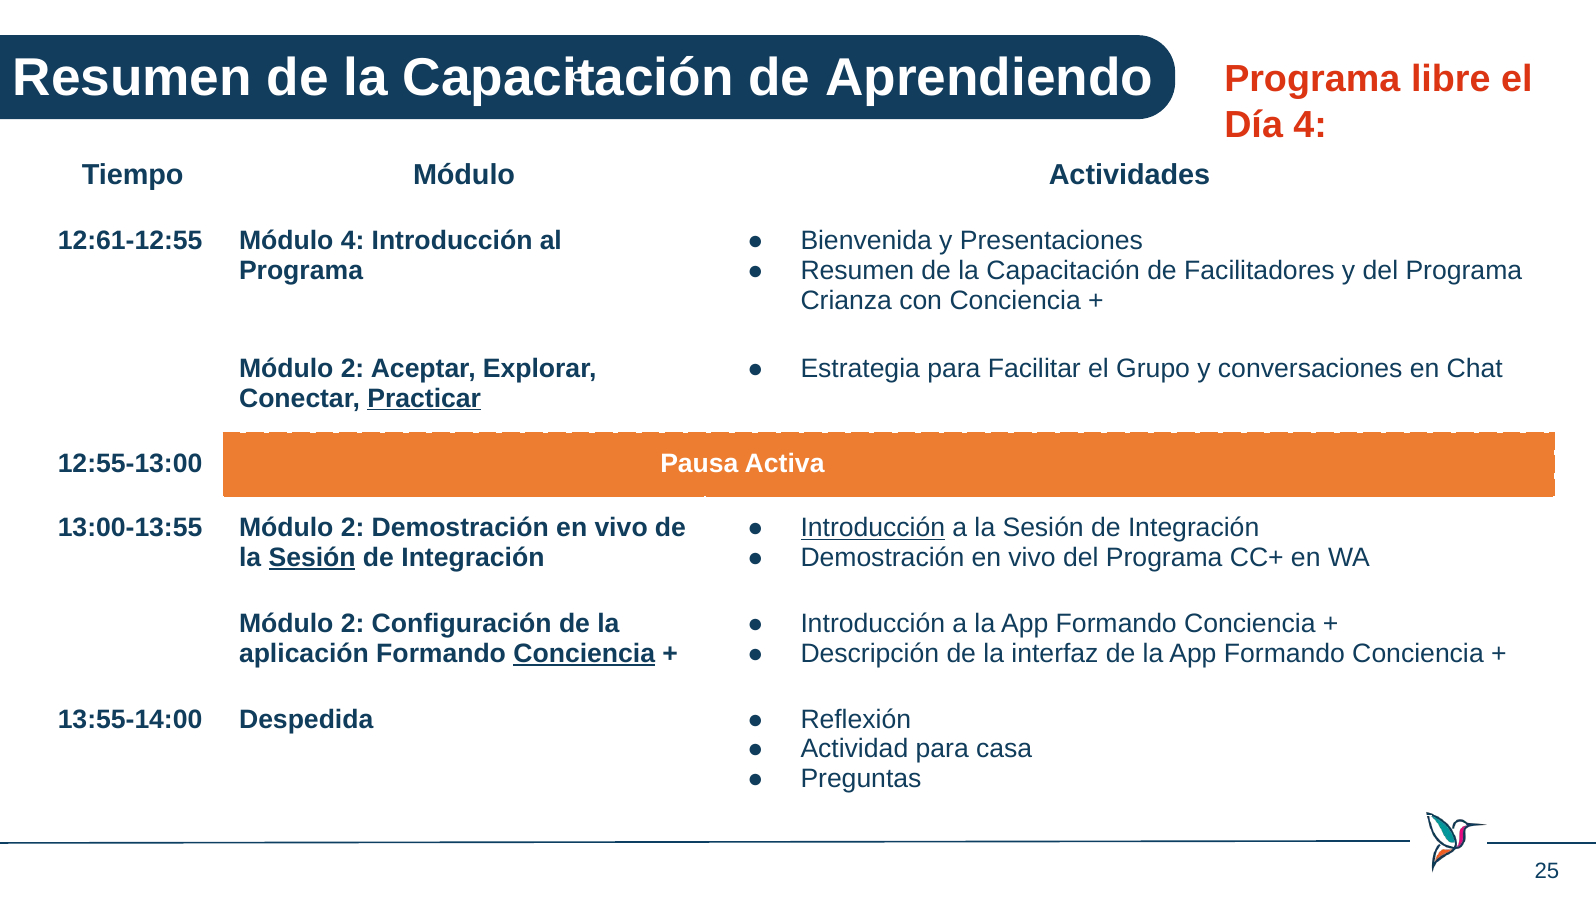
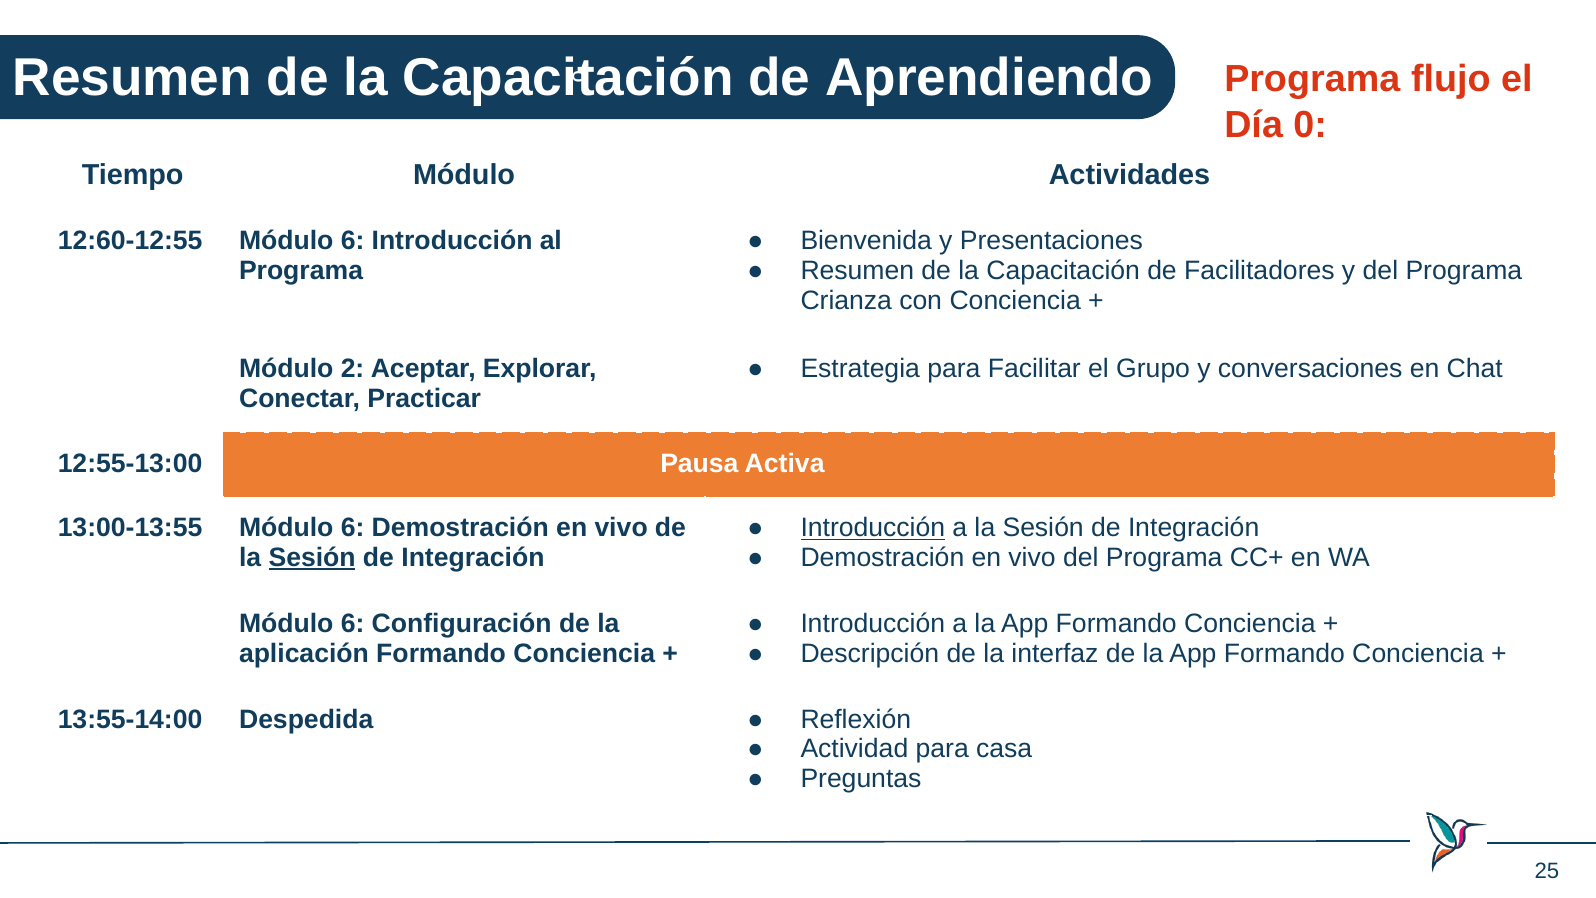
libre: libre -> flujo
Día 4: 4 -> 0
12:61-12:55: 12:61-12:55 -> 12:60-12:55
4 at (353, 241): 4 -> 6
Practicar underline: present -> none
13:00-13:55 Módulo 2: 2 -> 6
2 at (353, 624): 2 -> 6
Conciencia at (584, 653) underline: present -> none
